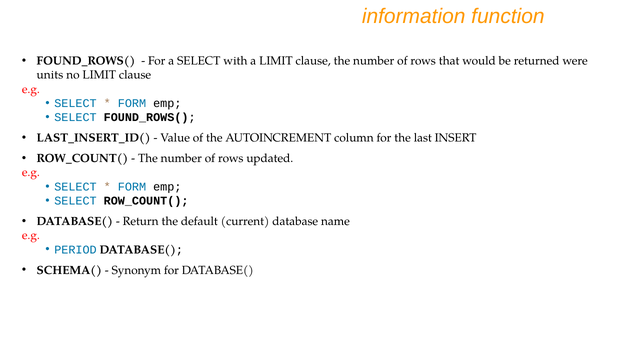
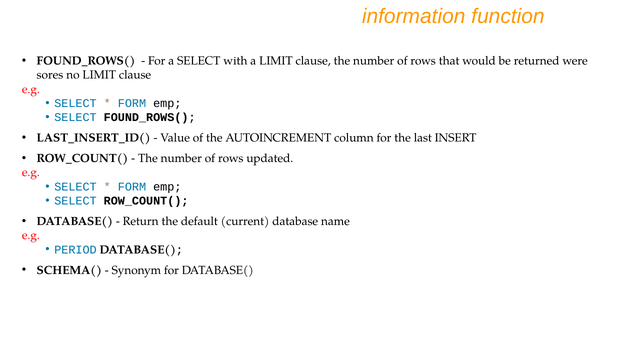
units: units -> sores
